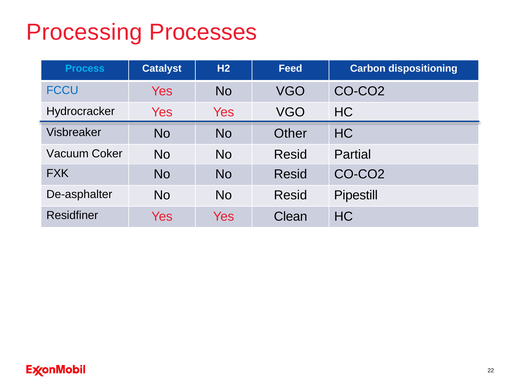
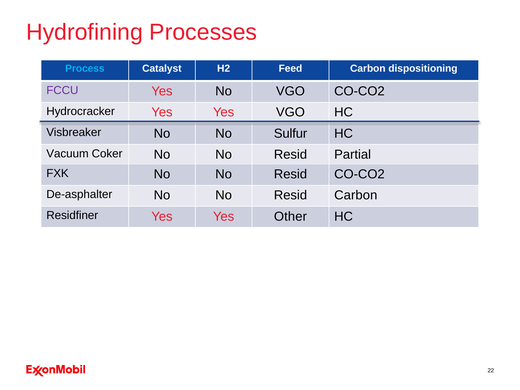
Processing: Processing -> Hydrofining
FCCU colour: blue -> purple
Other: Other -> Sulfur
Resid Pipestill: Pipestill -> Carbon
Clean: Clean -> Other
